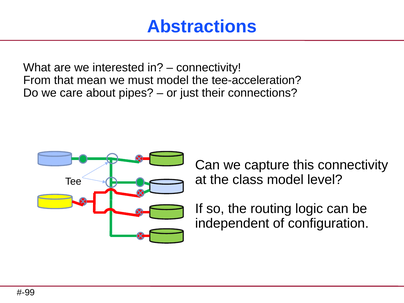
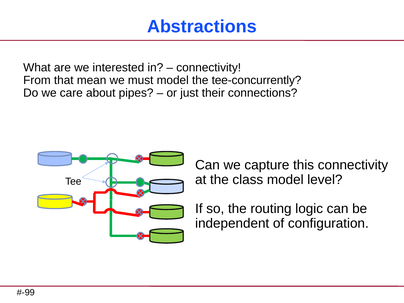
tee-acceleration: tee-acceleration -> tee-concurrently
